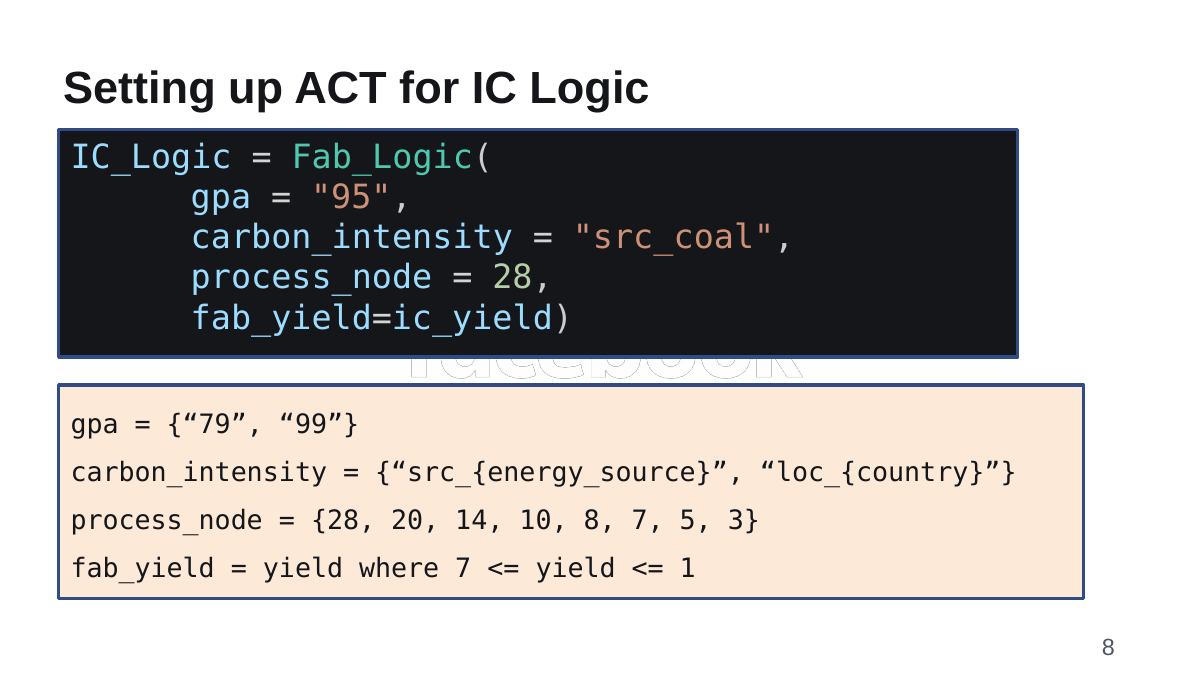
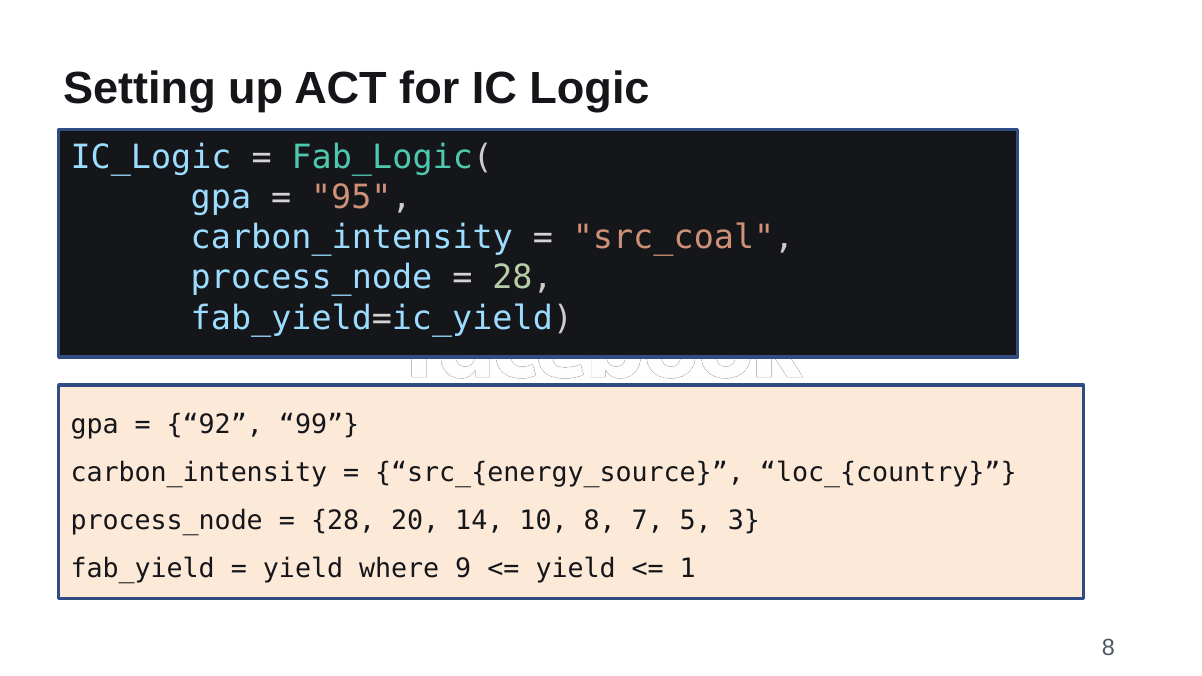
79: 79 -> 92
where 7: 7 -> 9
